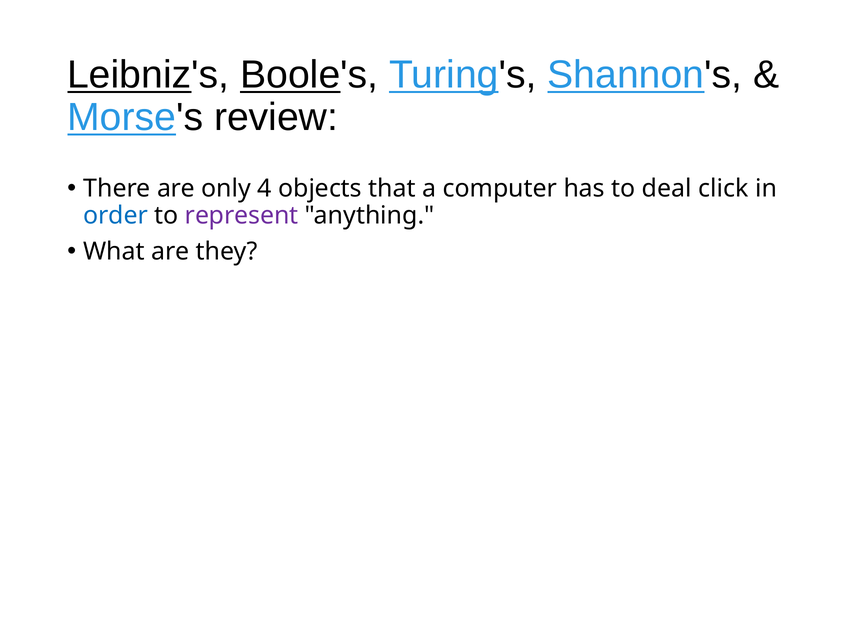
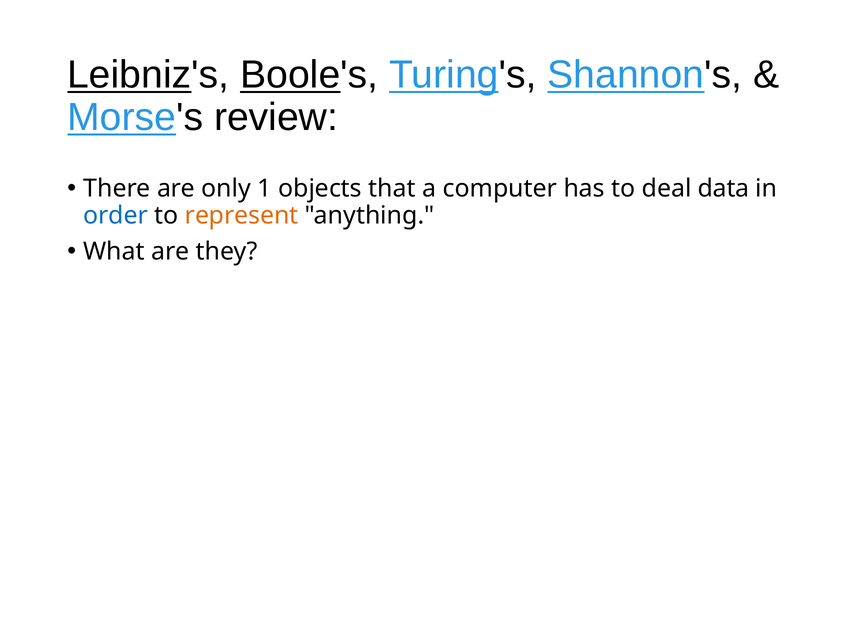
4: 4 -> 1
click: click -> data
represent colour: purple -> orange
